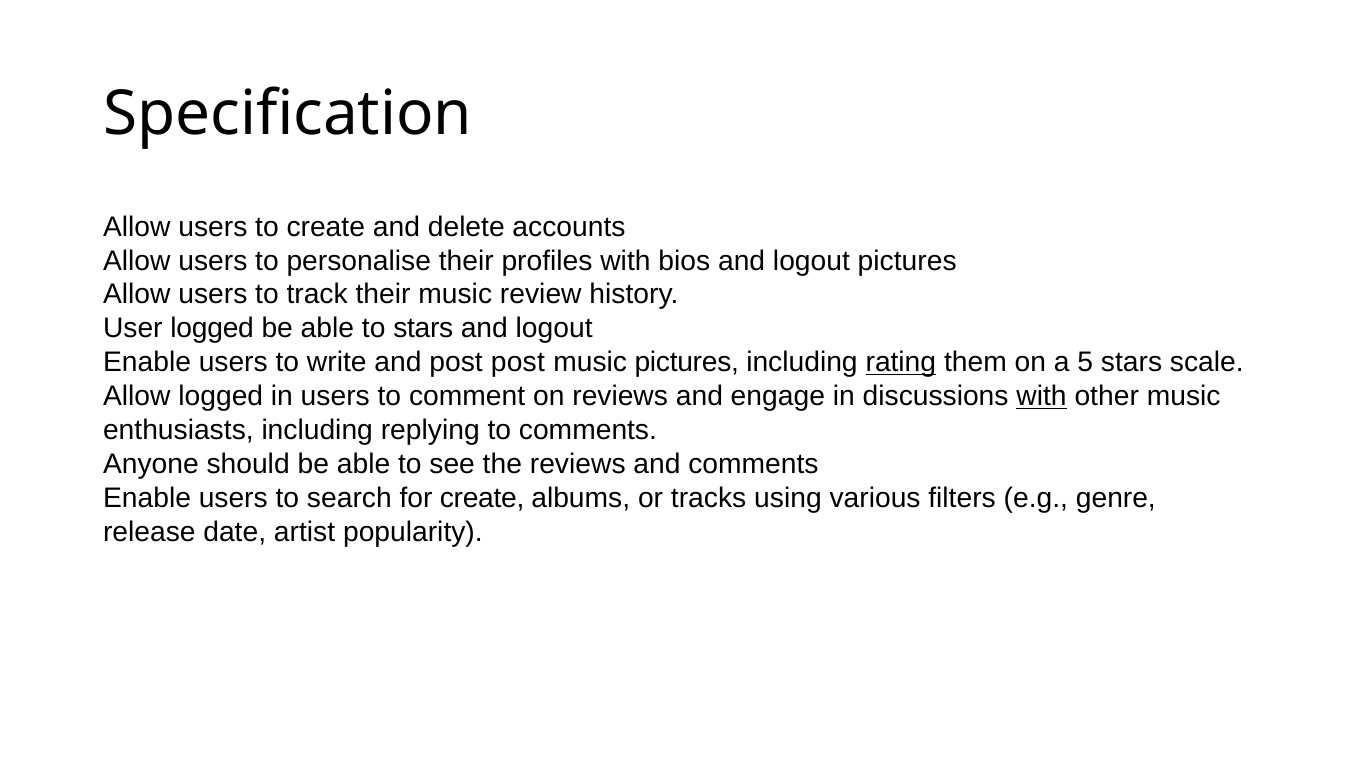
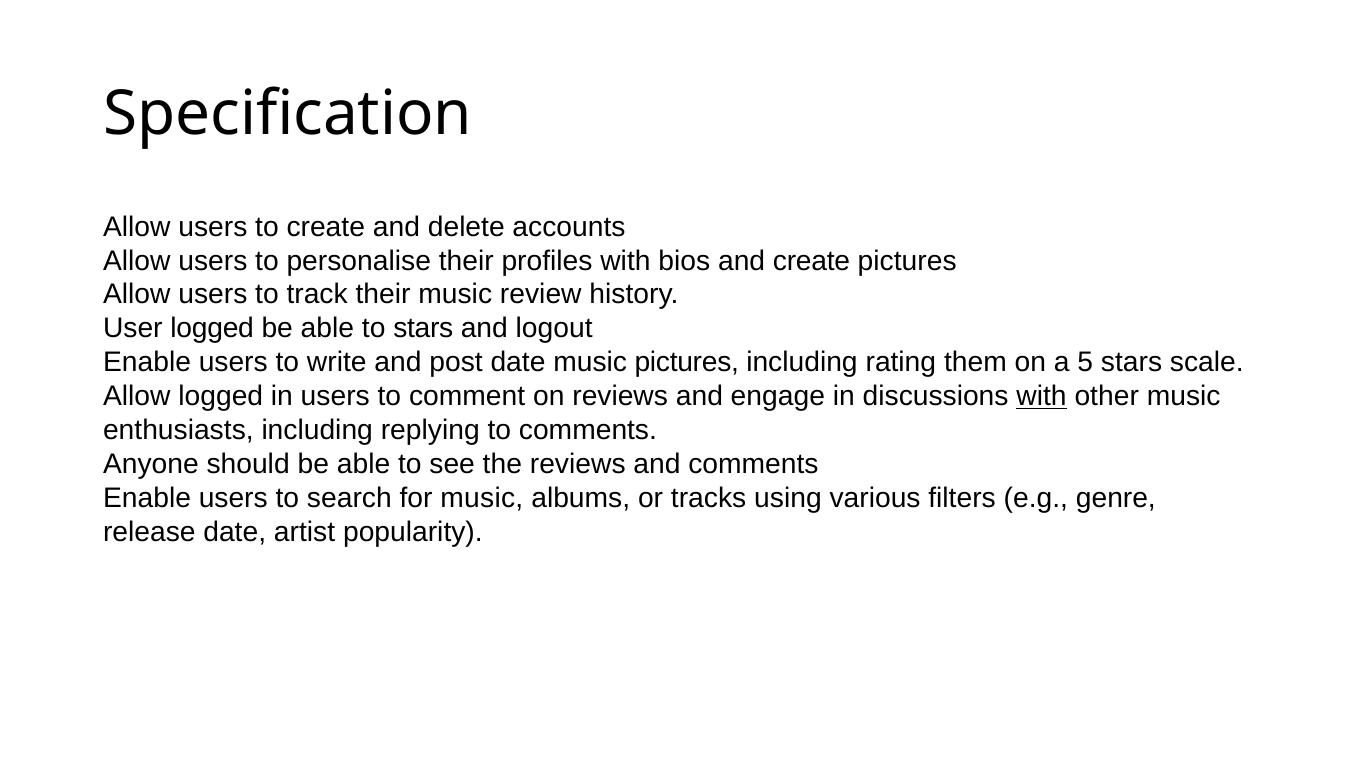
bios and logout: logout -> create
post post: post -> date
rating underline: present -> none
for create: create -> music
